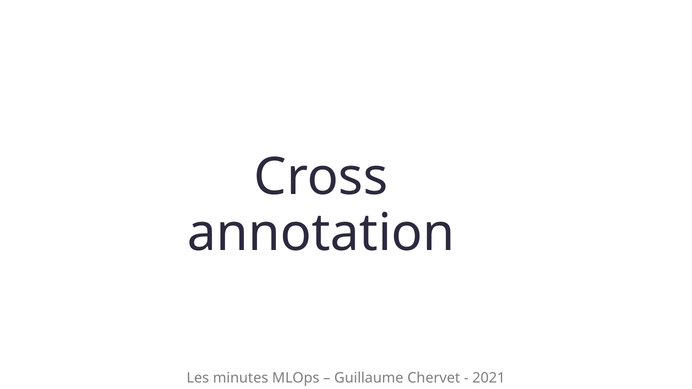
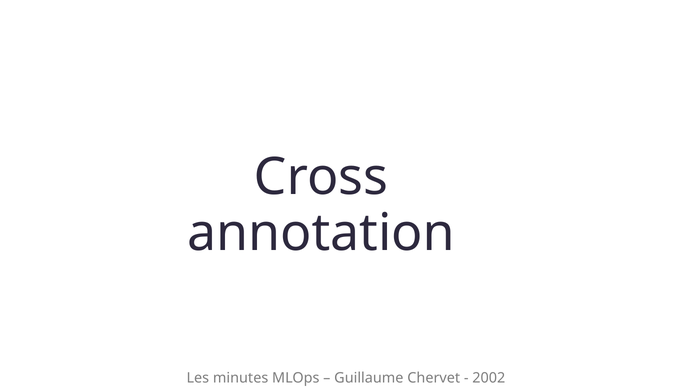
2021: 2021 -> 2002
